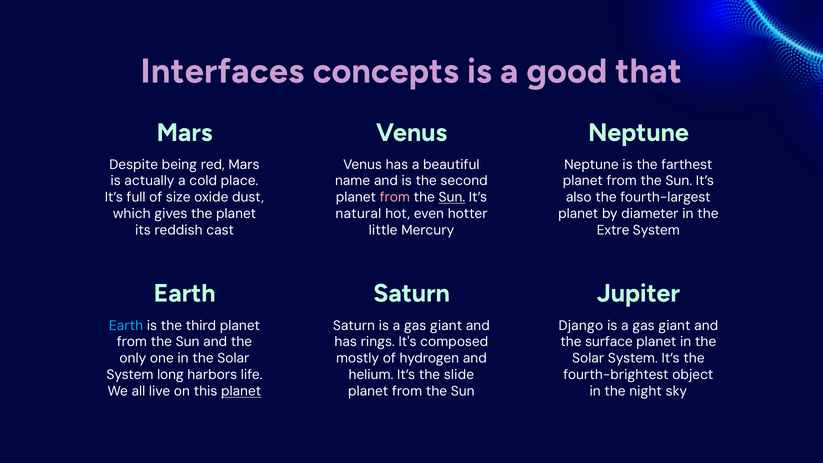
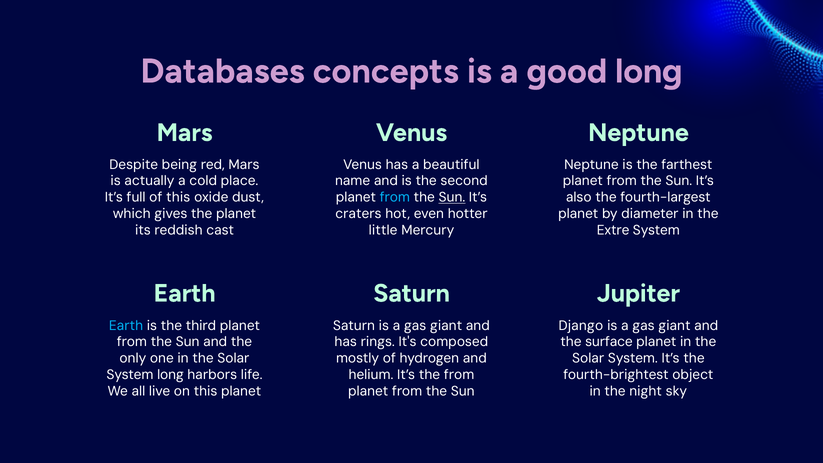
Interfaces: Interfaces -> Databases
good that: that -> long
of size: size -> this
from at (395, 197) colour: pink -> light blue
natural: natural -> craters
the slide: slide -> from
planet at (241, 391) underline: present -> none
